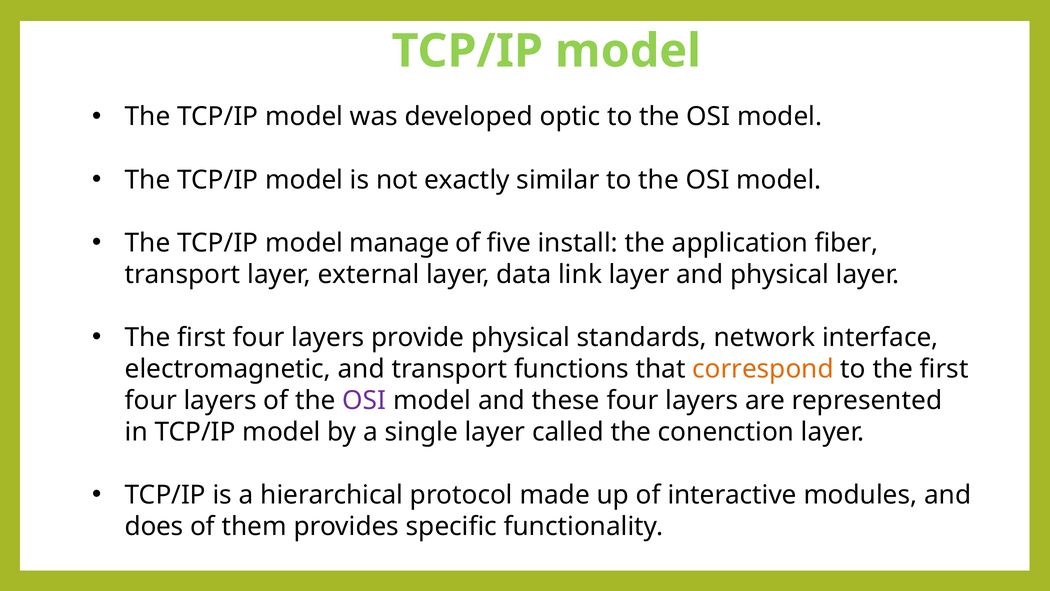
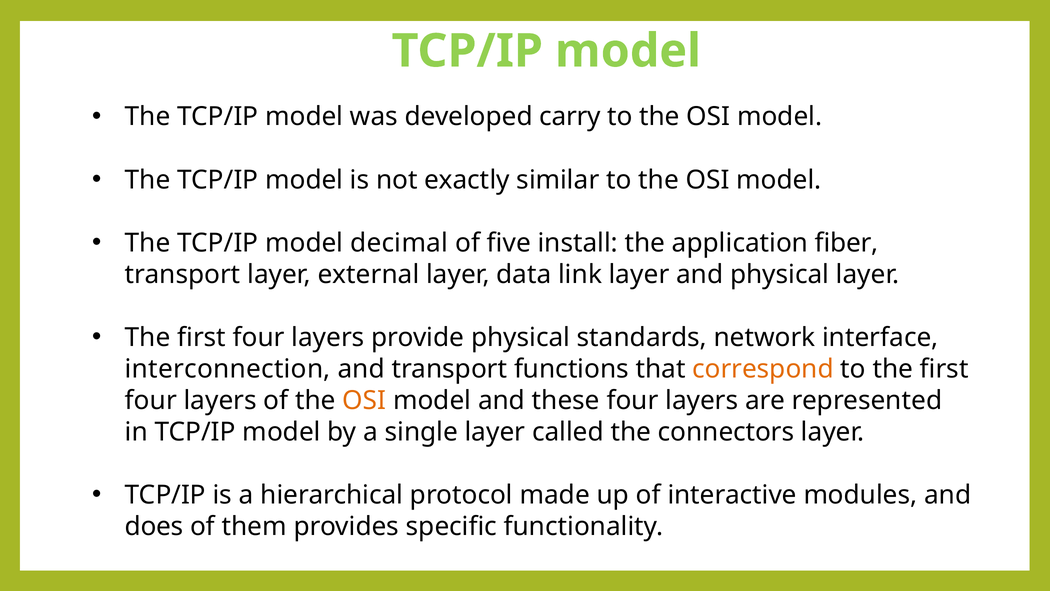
optic: optic -> carry
manage: manage -> decimal
electromagnetic: electromagnetic -> interconnection
OSI at (364, 400) colour: purple -> orange
conenction: conenction -> connectors
